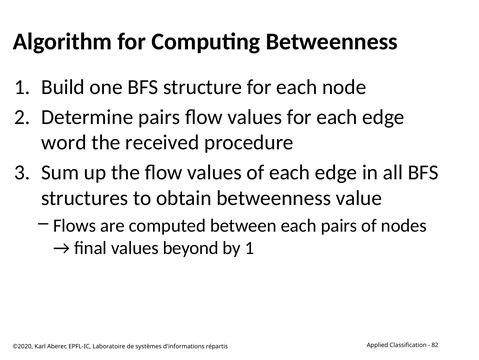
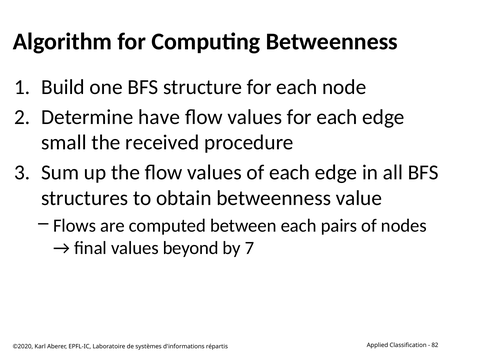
Determine pairs: pairs -> have
word: word -> small
by 1: 1 -> 7
